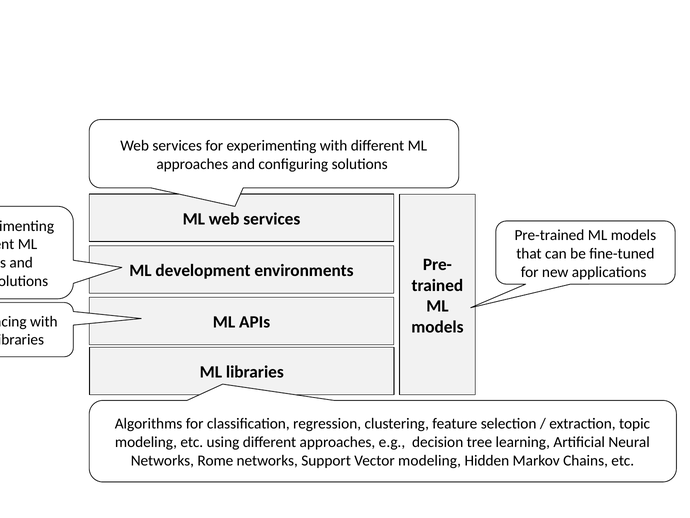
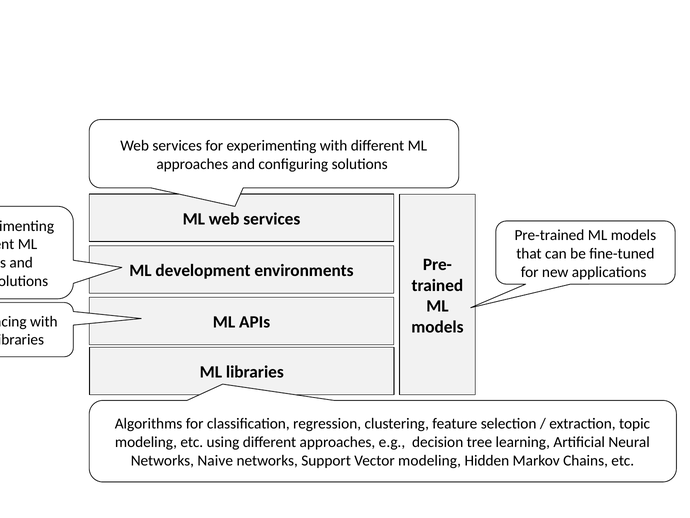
Rome: Rome -> Naive
